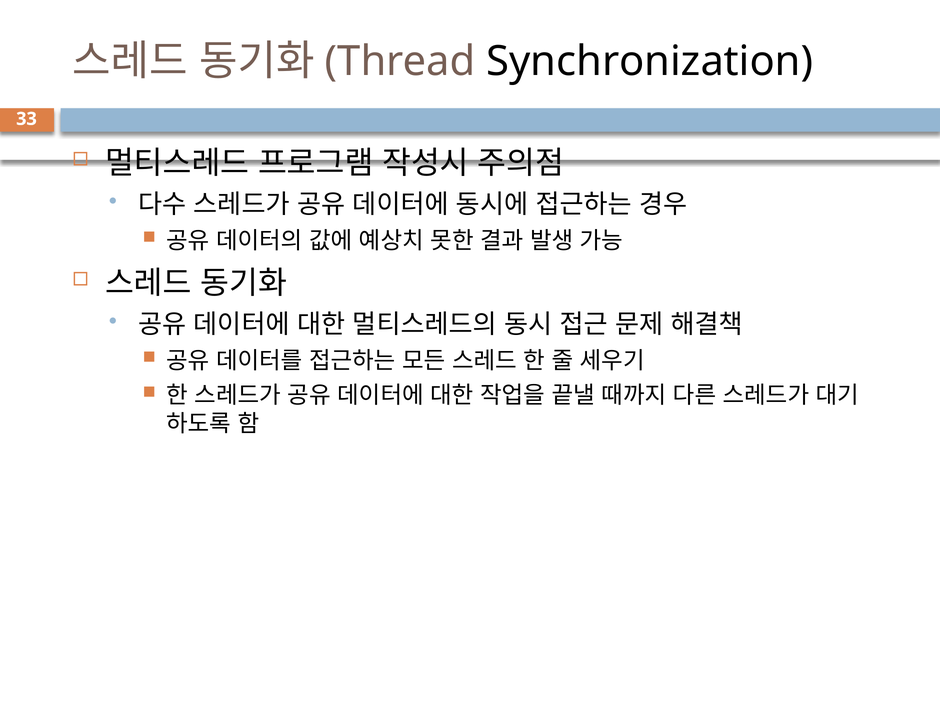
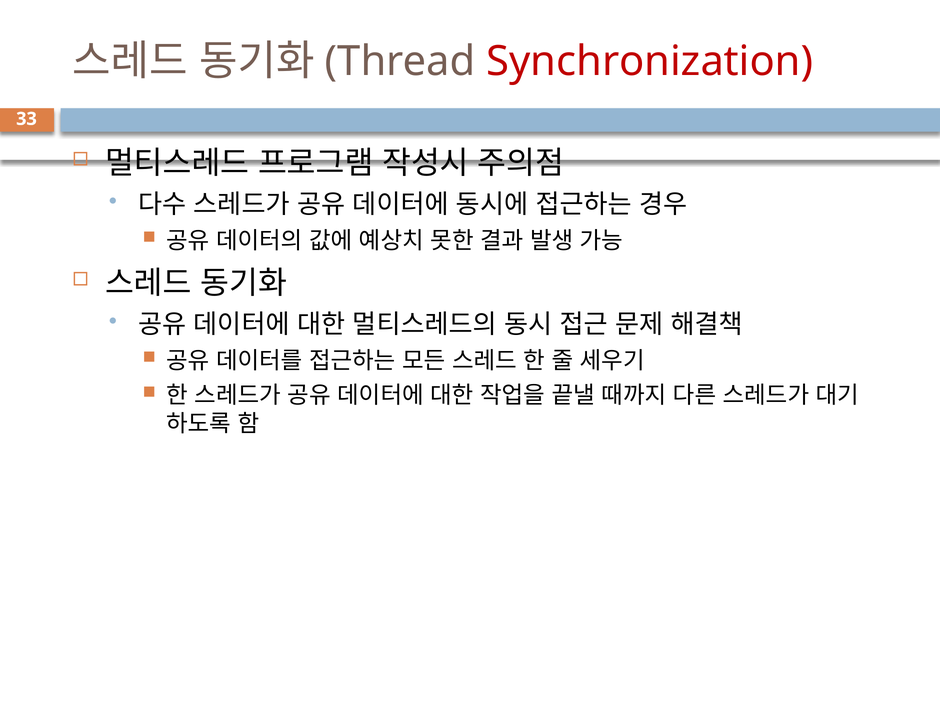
Synchronization colour: black -> red
